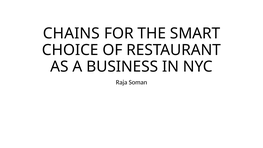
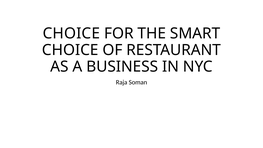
CHAINS at (71, 33): CHAINS -> CHOICE
